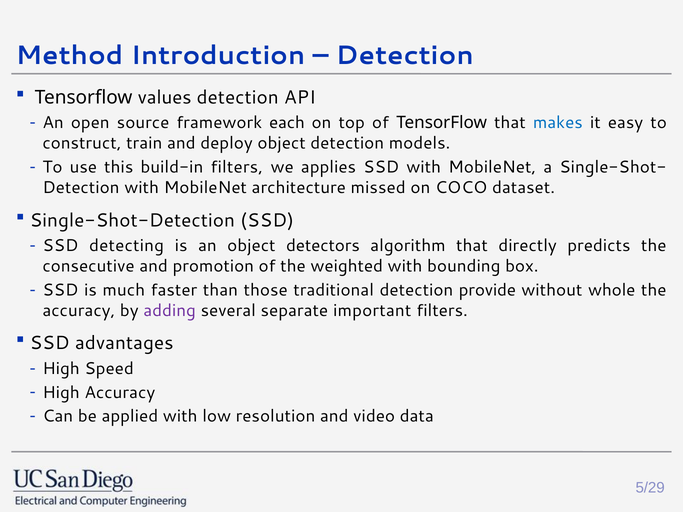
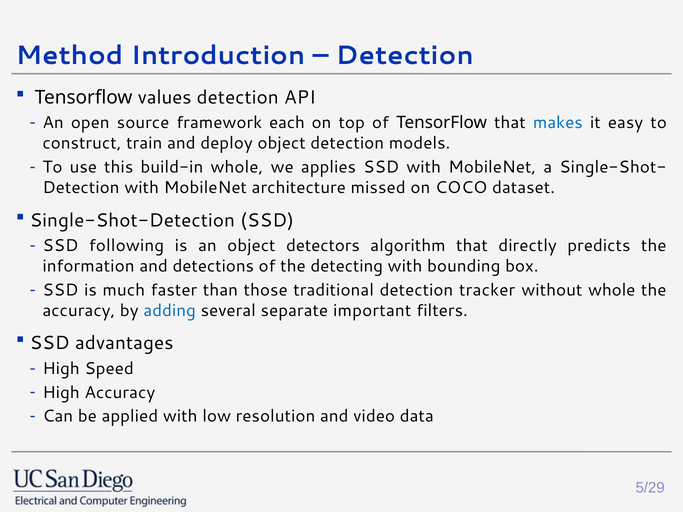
build-in filters: filters -> whole
detecting: detecting -> following
consecutive: consecutive -> information
promotion: promotion -> detections
weighted: weighted -> detecting
provide: provide -> tracker
adding colour: purple -> blue
